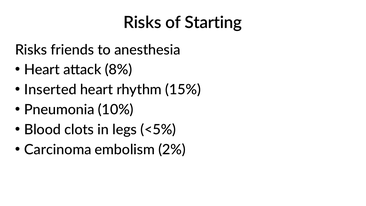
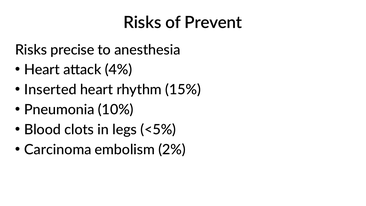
Starting: Starting -> Prevent
friends: friends -> precise
8%: 8% -> 4%
